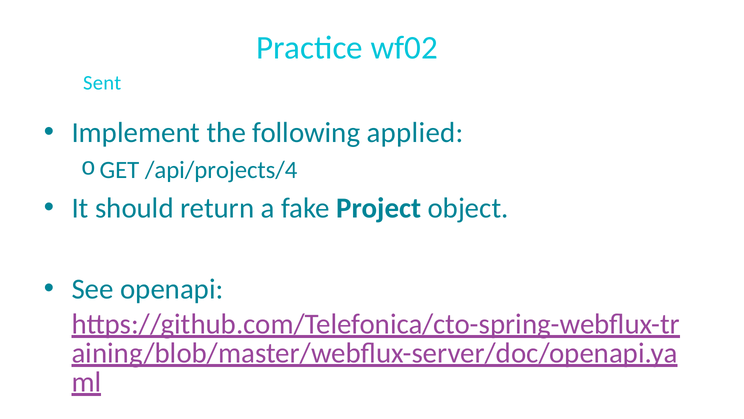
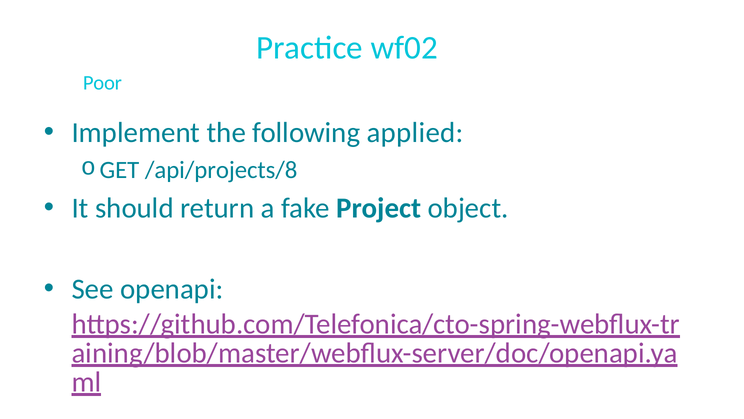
Sent: Sent -> Poor
/api/projects/4: /api/projects/4 -> /api/projects/8
